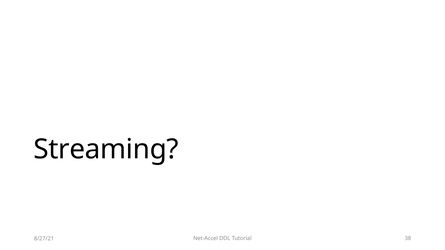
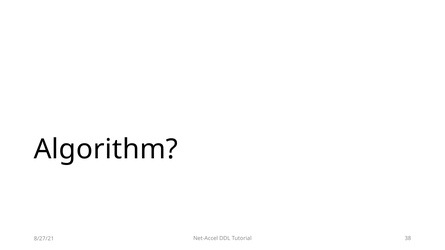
Streaming: Streaming -> Algorithm
